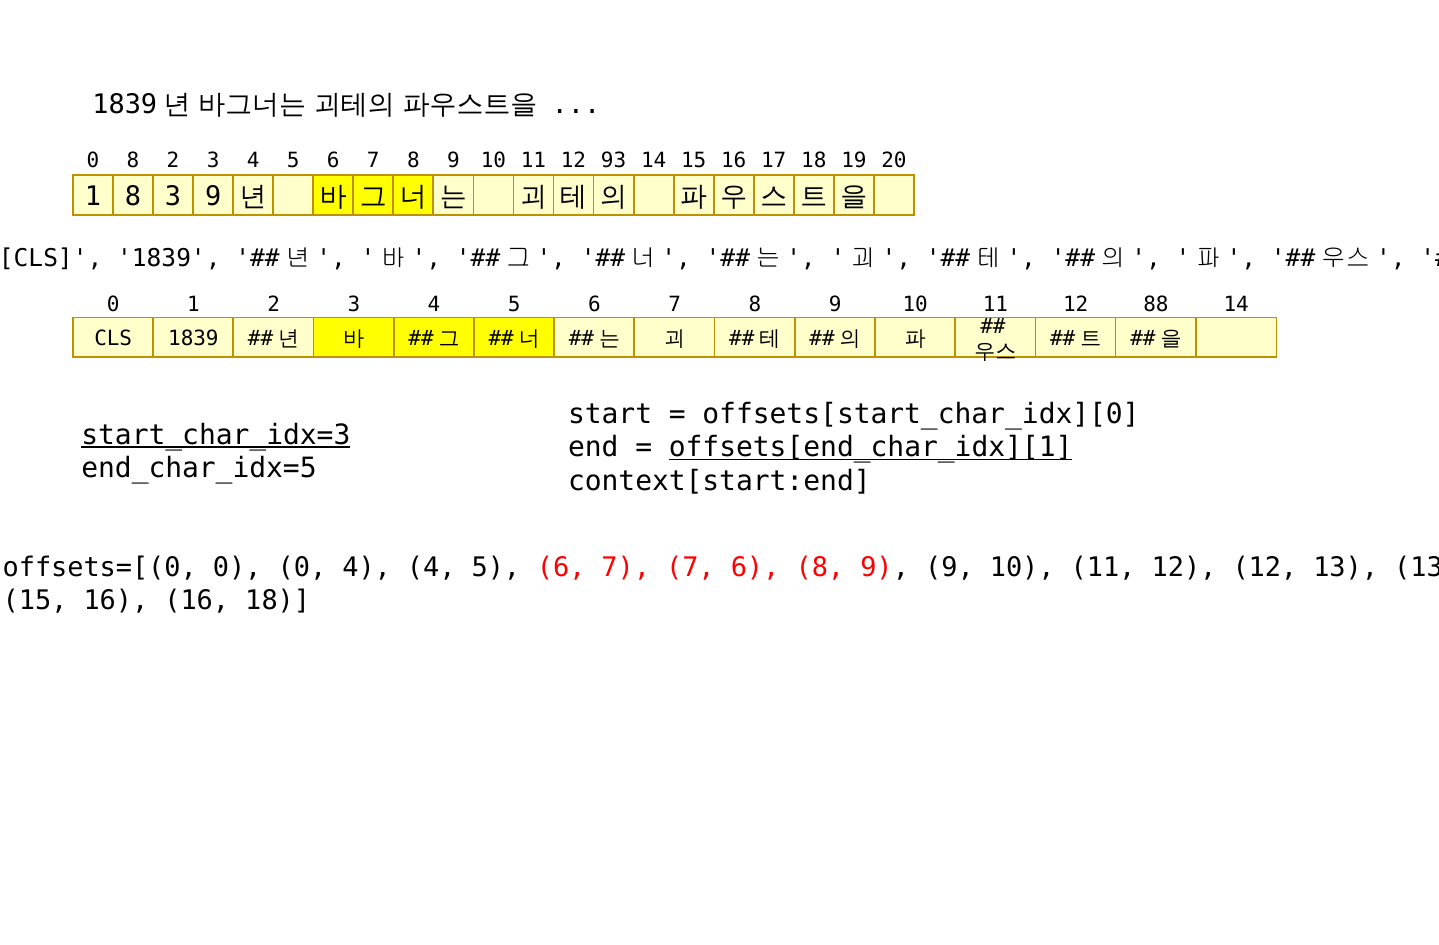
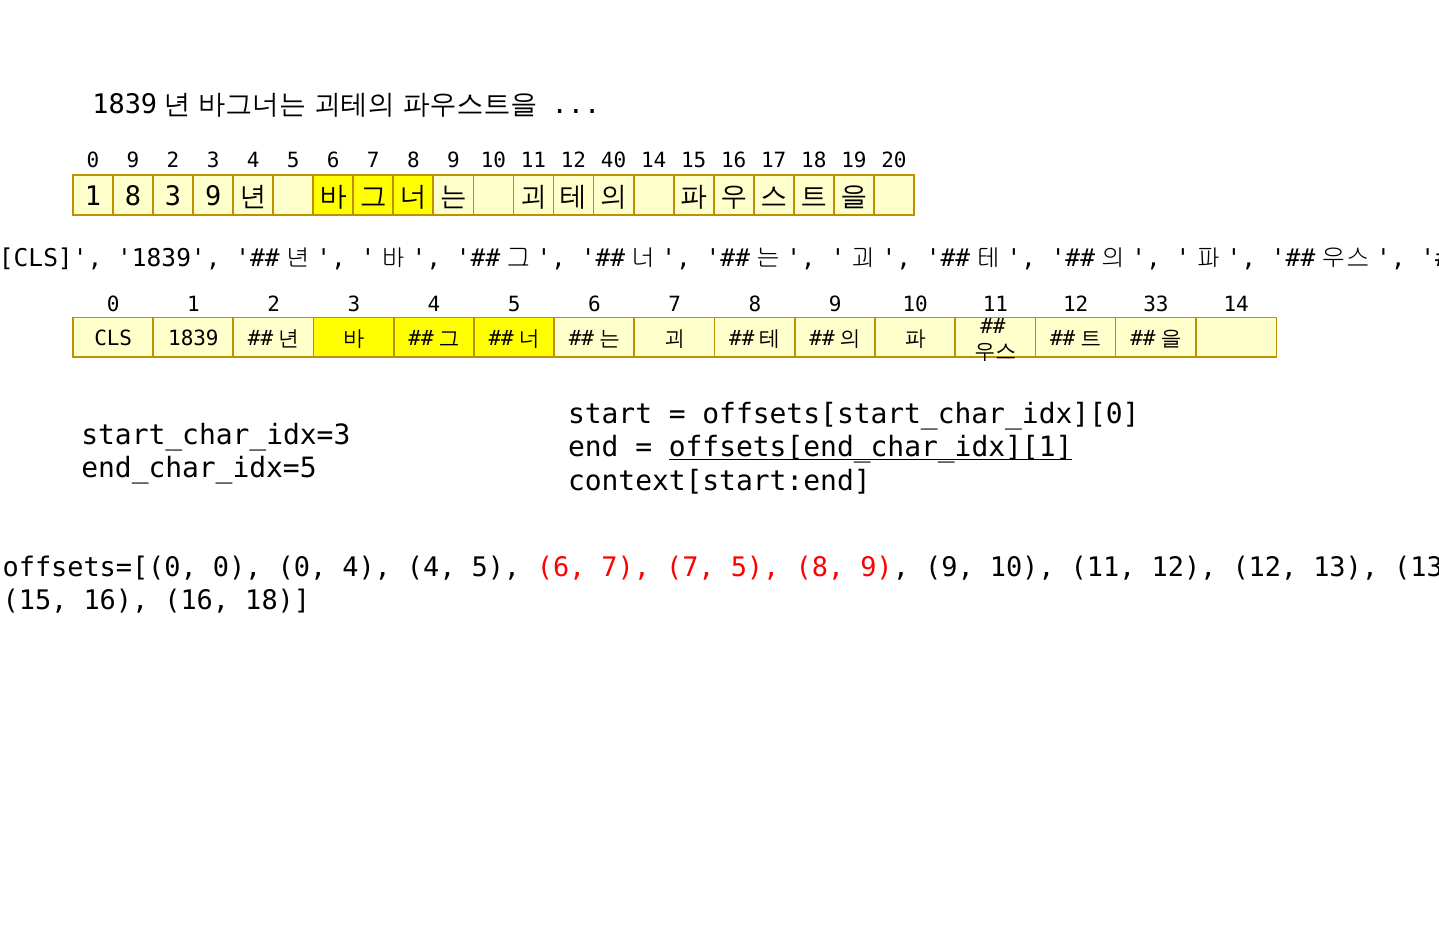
0 8: 8 -> 9
93: 93 -> 40
88: 88 -> 33
start_char_idx=3 underline: present -> none
7 6: 6 -> 5
